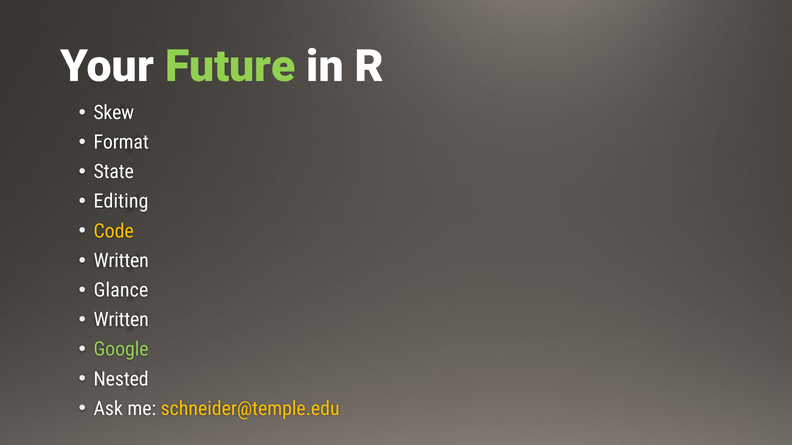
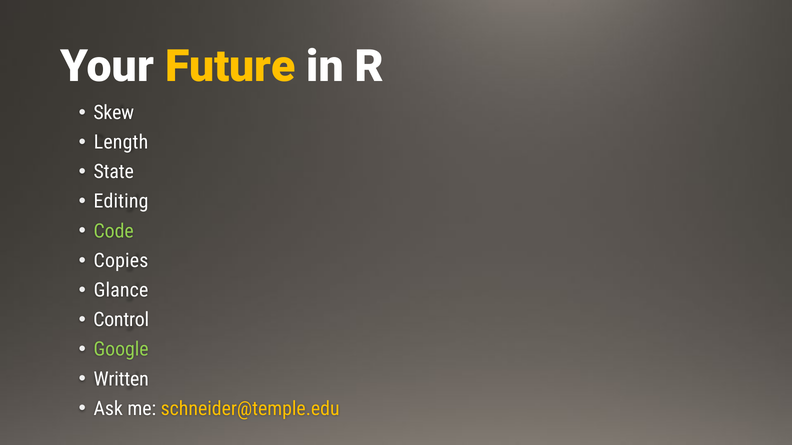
Future colour: light green -> yellow
Format: Format -> Length
Code colour: yellow -> light green
Written at (121, 261): Written -> Copies
Written at (121, 320): Written -> Control
Nested: Nested -> Written
